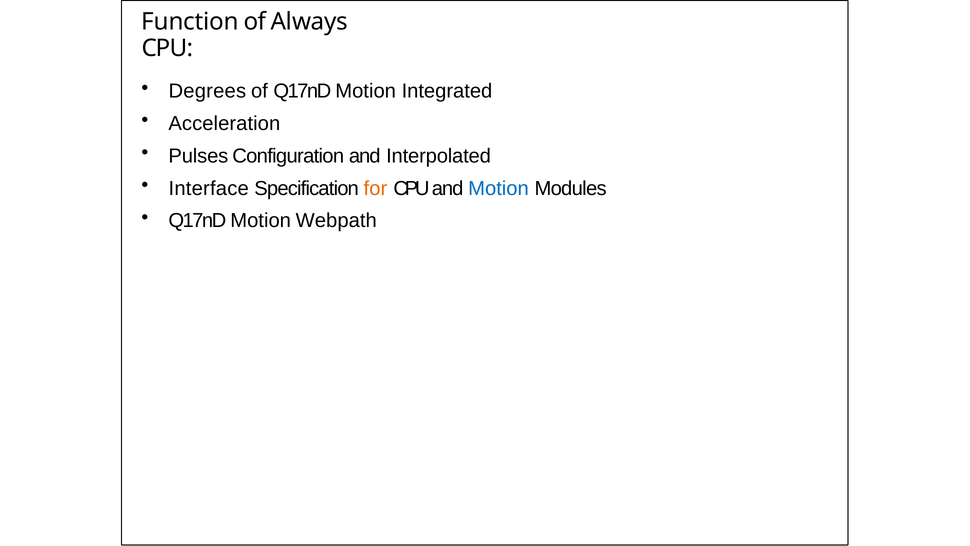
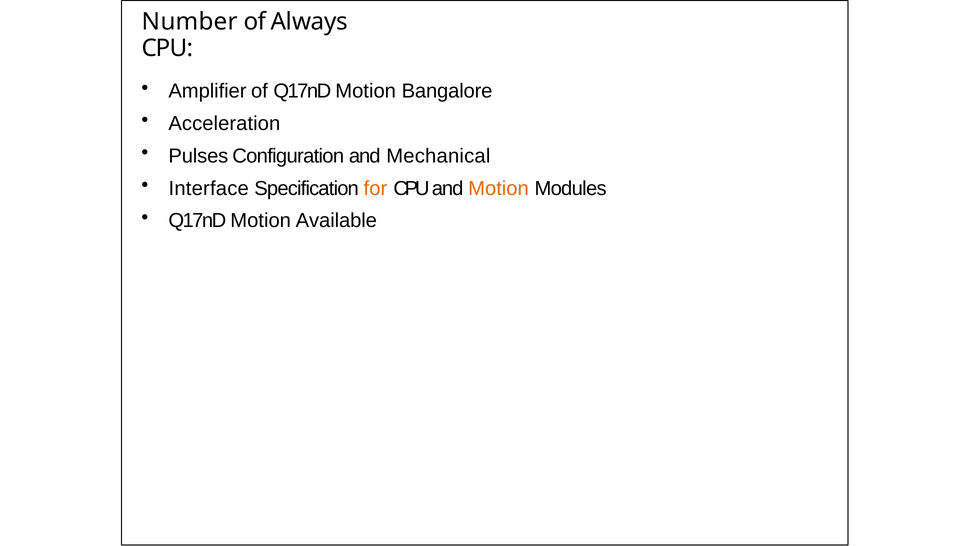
Function: Function -> Number
Degrees: Degrees -> Amplifier
Integrated: Integrated -> Bangalore
Interpolated: Interpolated -> Mechanical
Motion at (499, 188) colour: blue -> orange
Webpath: Webpath -> Available
